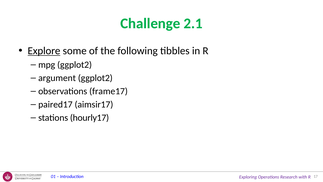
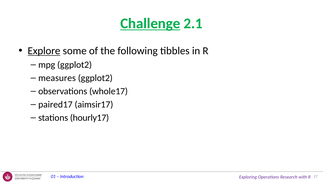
Challenge underline: none -> present
argument: argument -> measures
frame17: frame17 -> whole17
